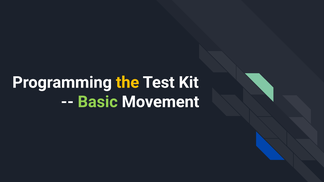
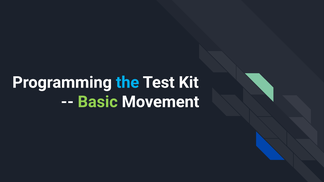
the colour: yellow -> light blue
